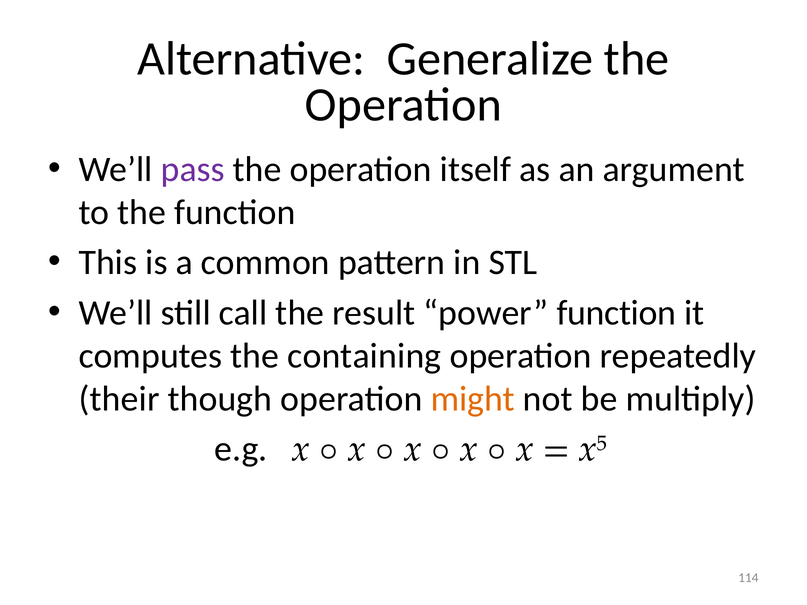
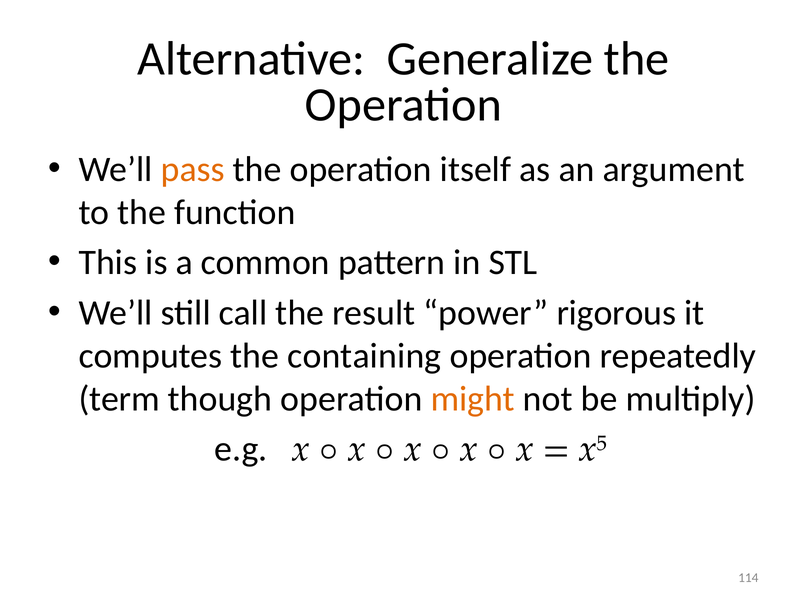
pass colour: purple -> orange
power function: function -> rigorous
their: their -> term
